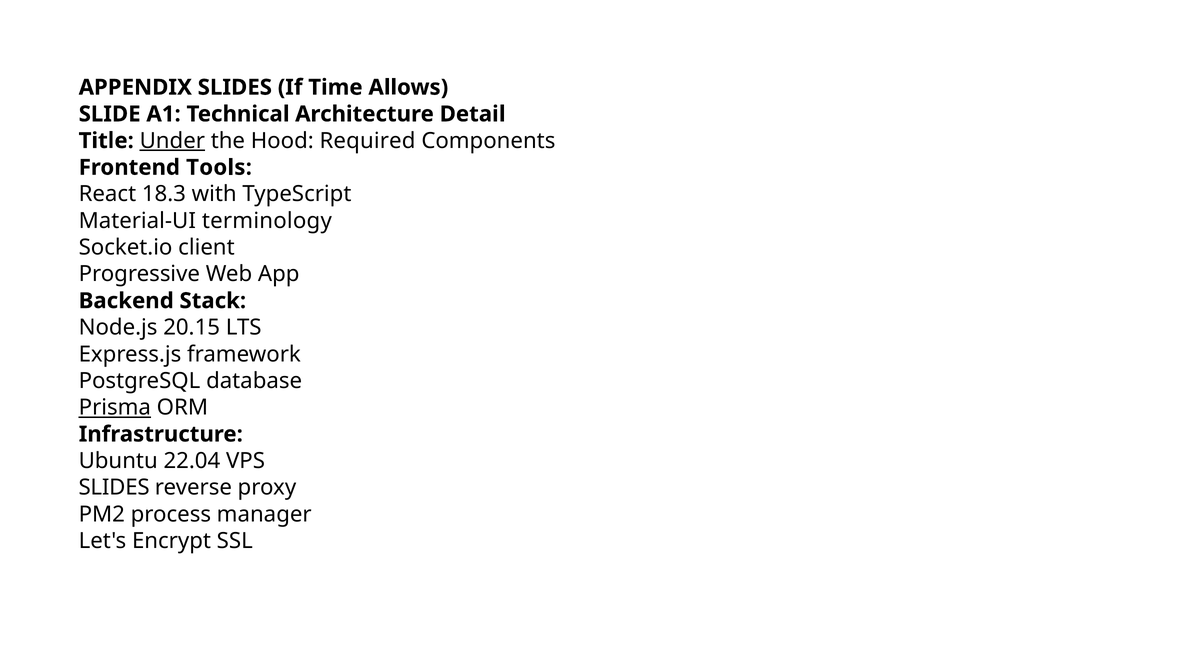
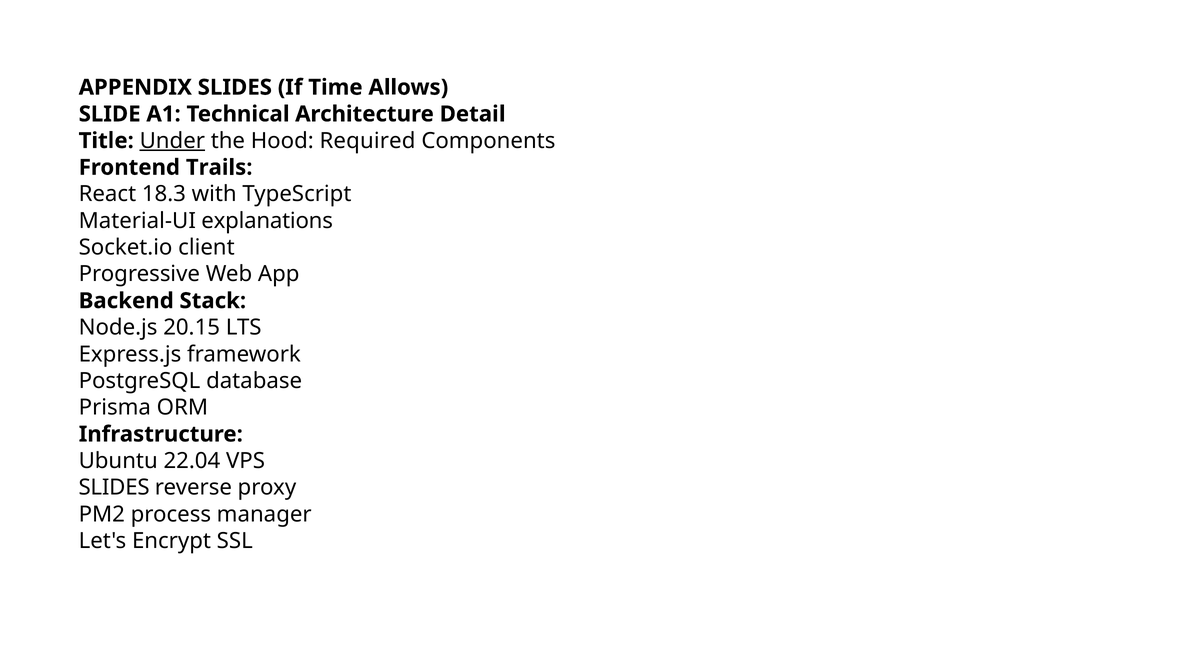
Tools: Tools -> Trails
terminology: terminology -> explanations
Prisma underline: present -> none
